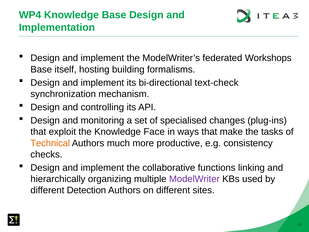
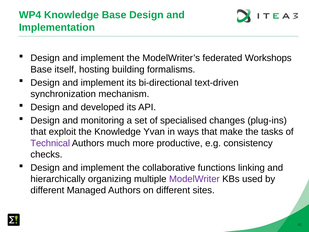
text-check: text-check -> text-driven
controlling: controlling -> developed
Face: Face -> Yvan
Technical colour: orange -> purple
Detection: Detection -> Managed
